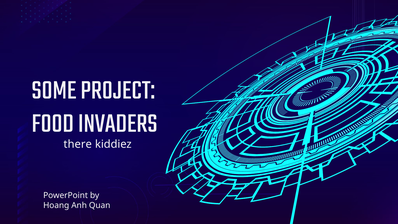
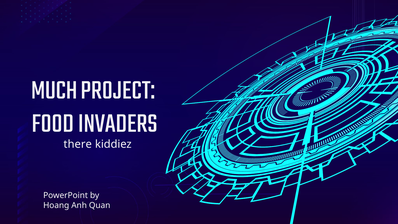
SOME: SOME -> MUCH
